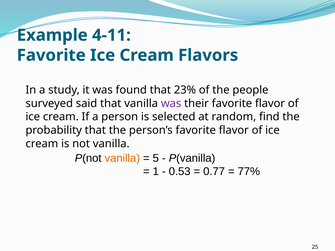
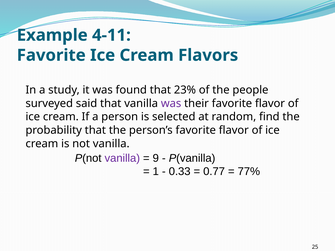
vanilla at (122, 158) colour: orange -> purple
5: 5 -> 9
0.53: 0.53 -> 0.33
